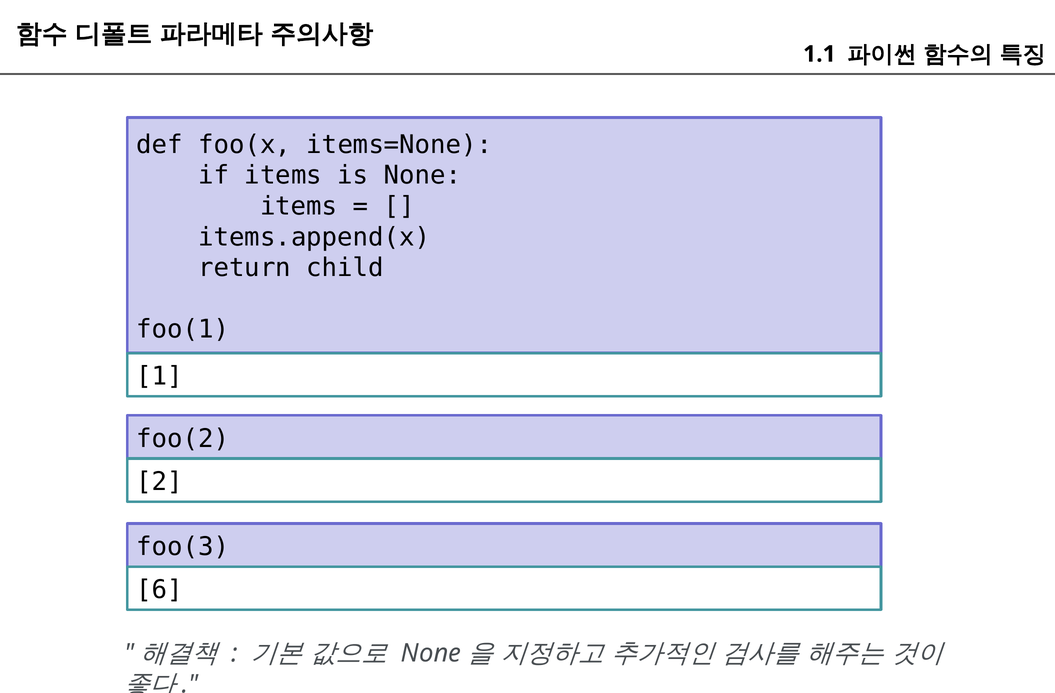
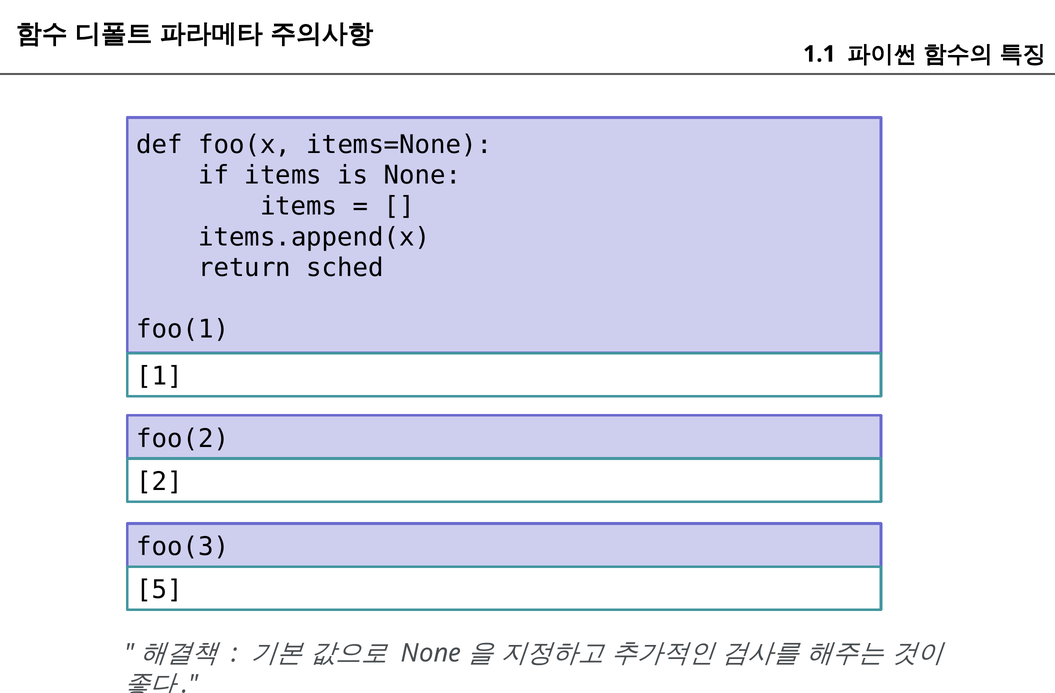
child: child -> sched
6: 6 -> 5
